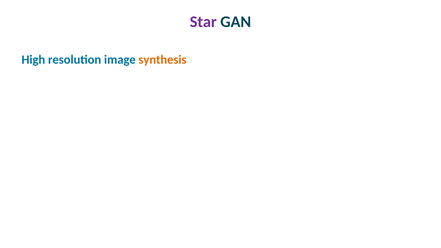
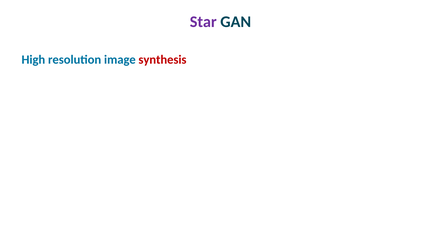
synthesis colour: orange -> red
